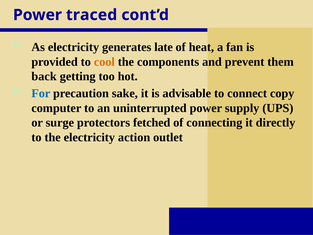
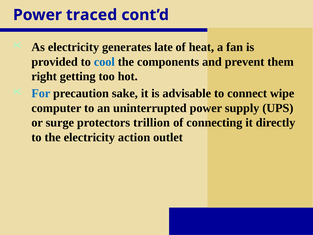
cool colour: orange -> blue
back: back -> right
copy: copy -> wipe
fetched: fetched -> trillion
